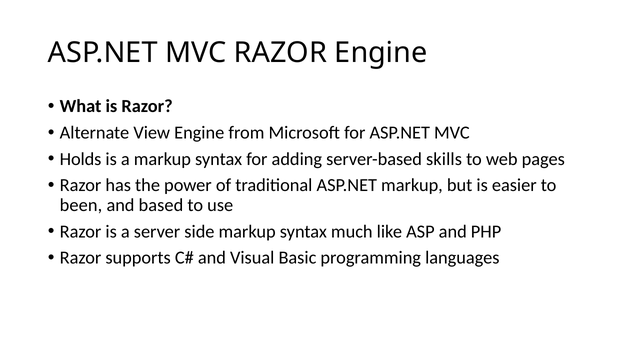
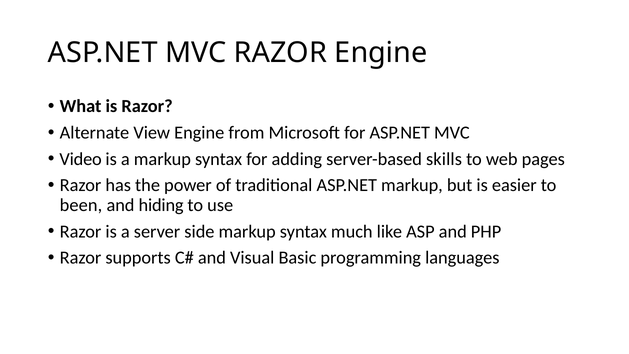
Holds: Holds -> Video
based: based -> hiding
